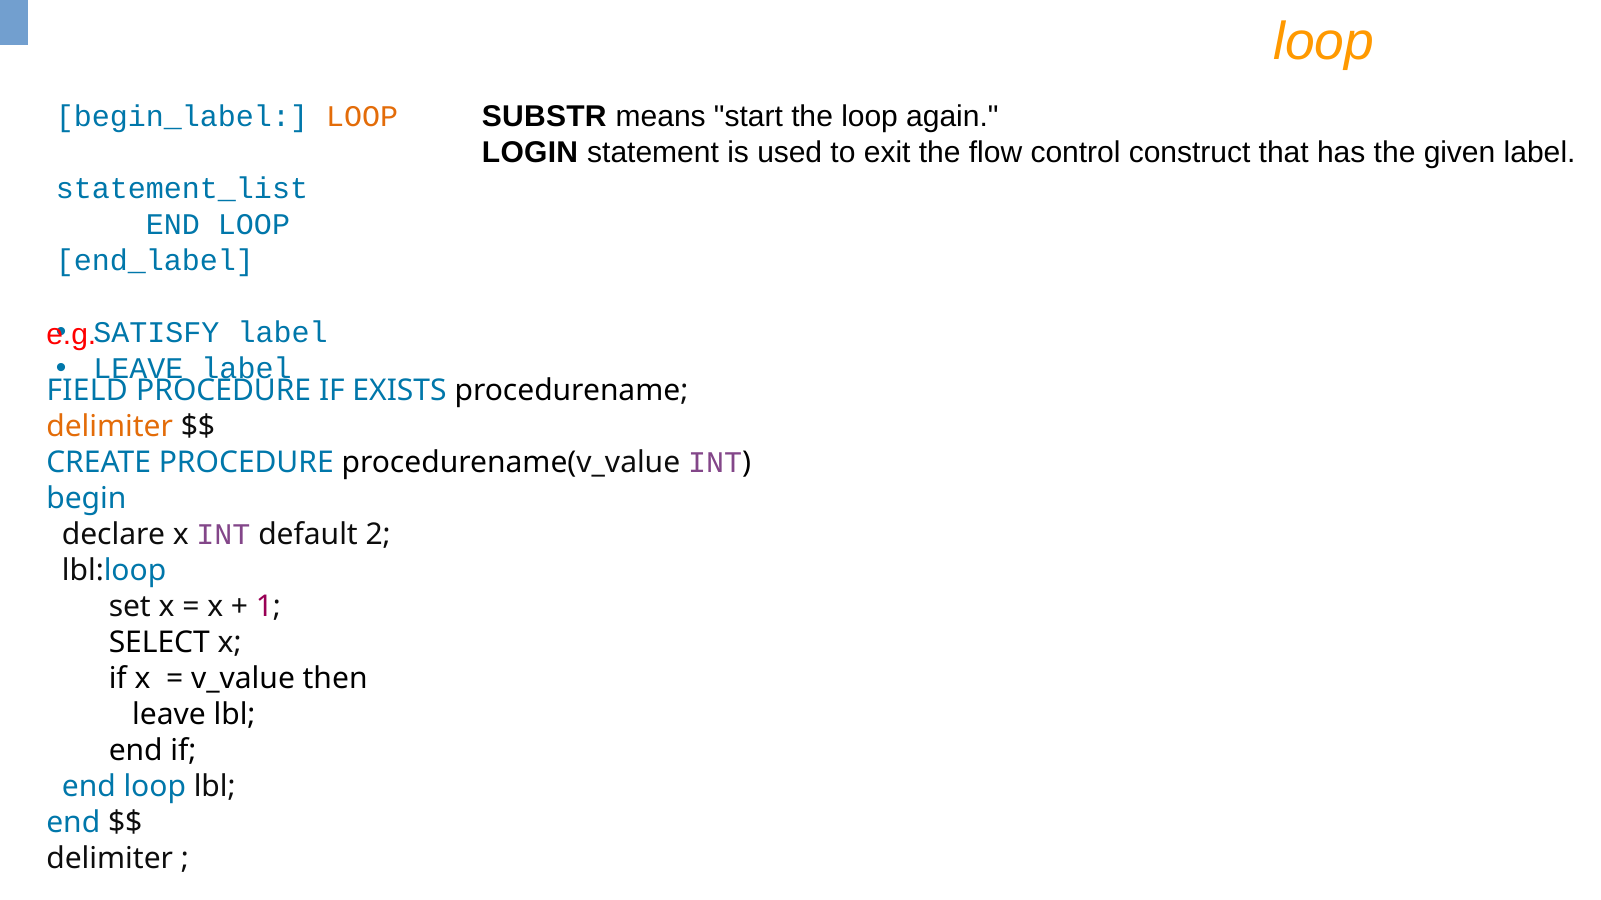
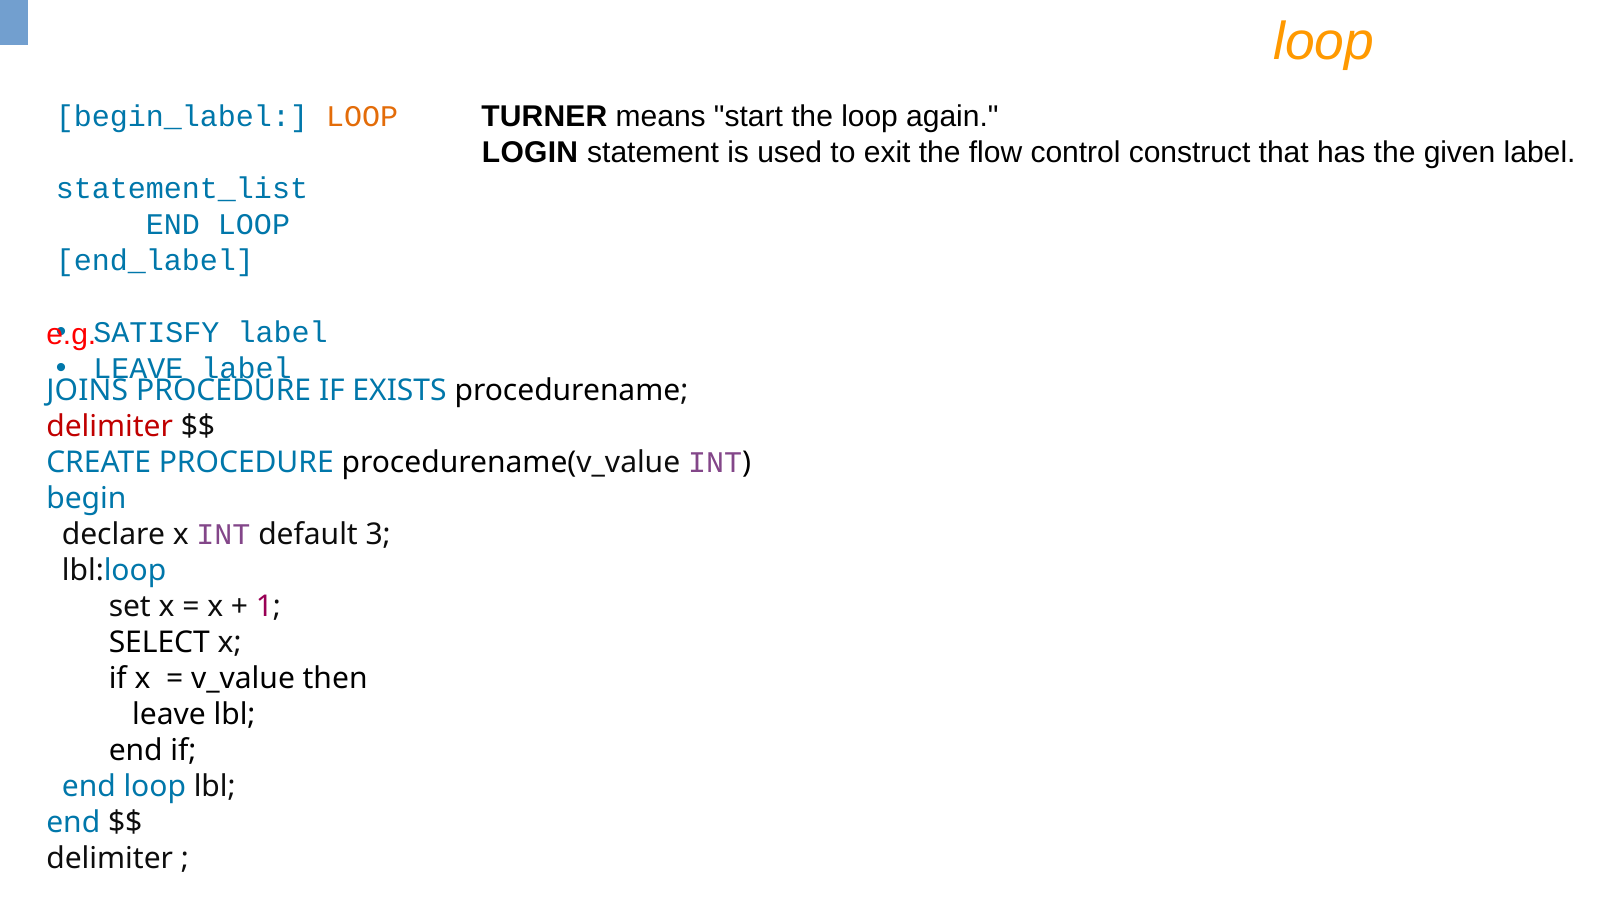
SUBSTR: SUBSTR -> TURNER
FIELD: FIELD -> JOINS
delimiter at (110, 427) colour: orange -> red
2: 2 -> 3
